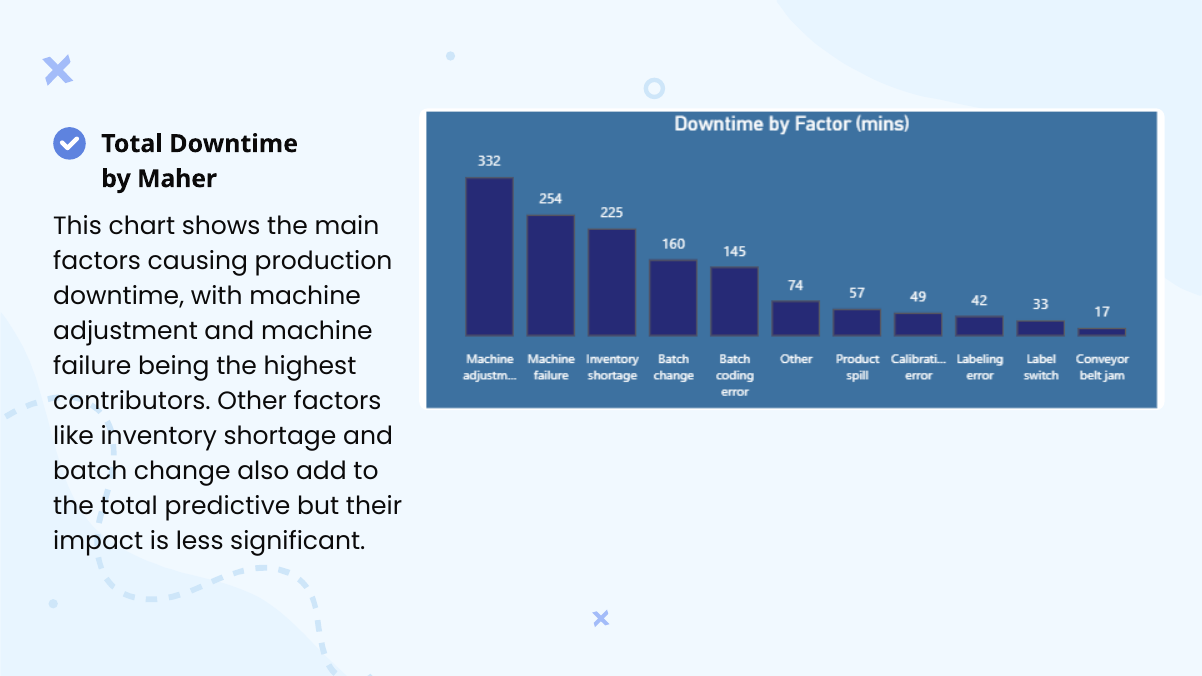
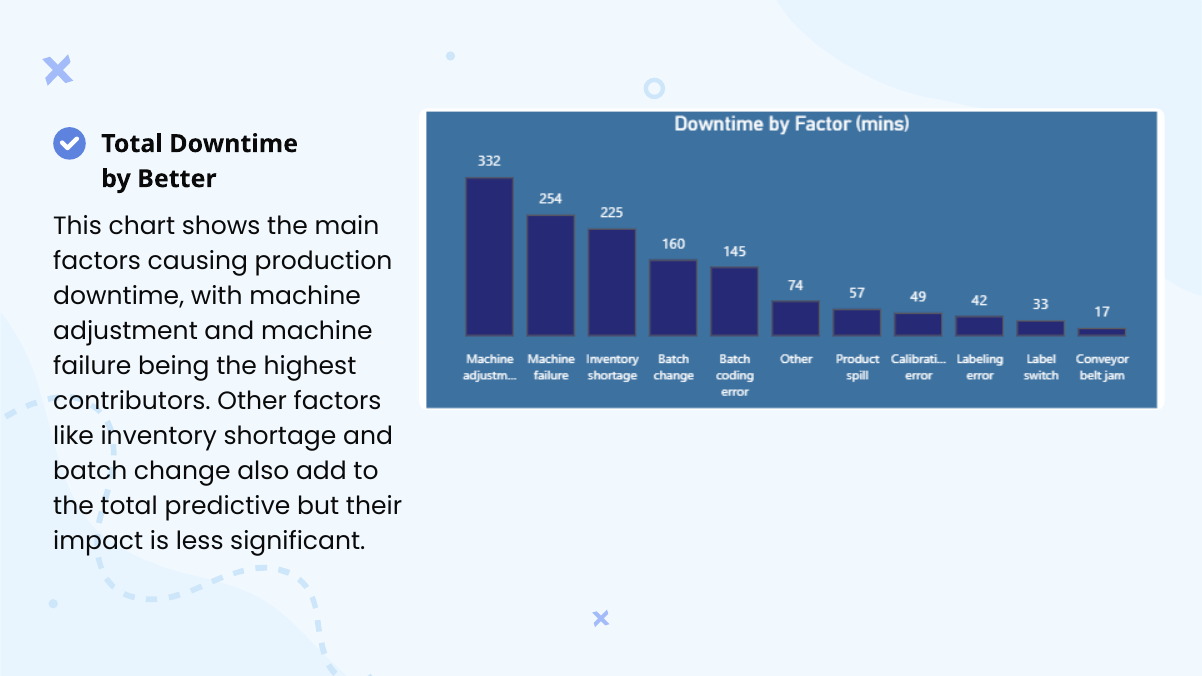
Maher: Maher -> Better
